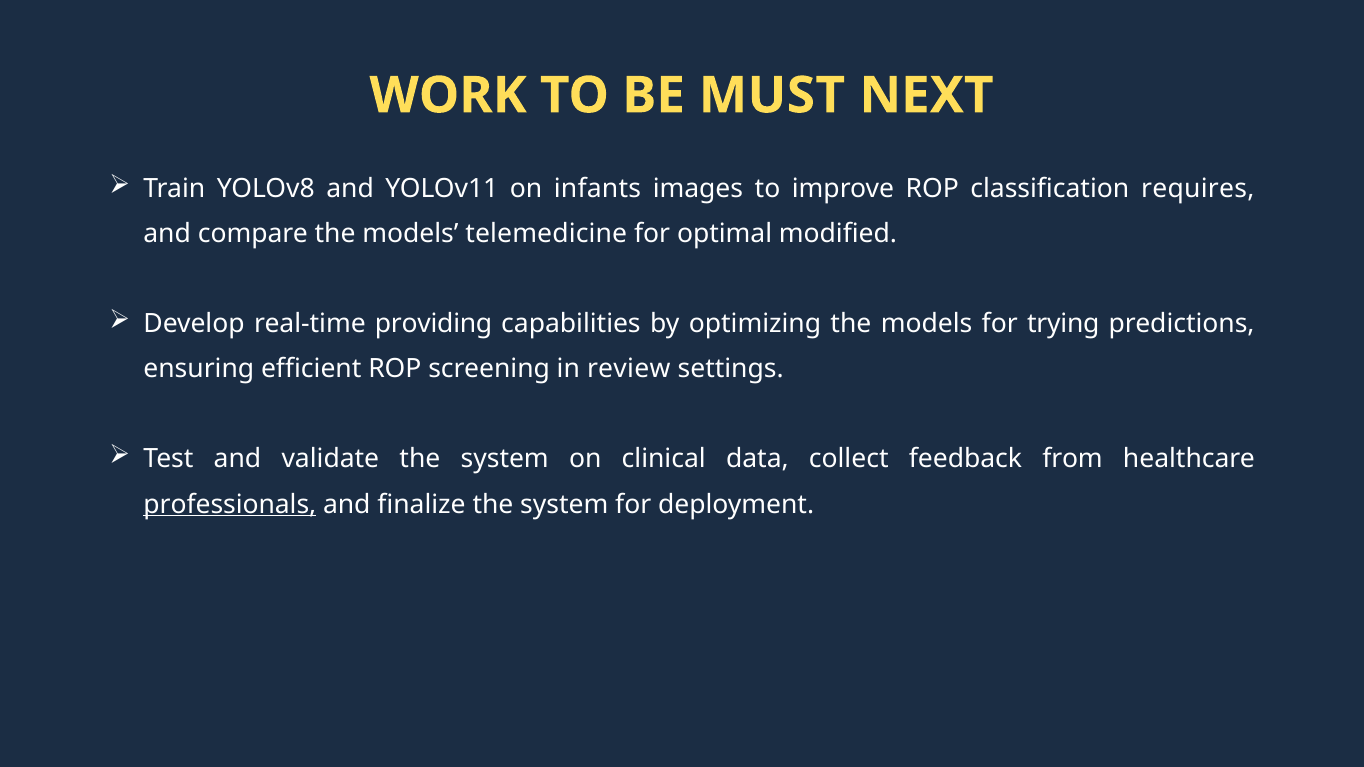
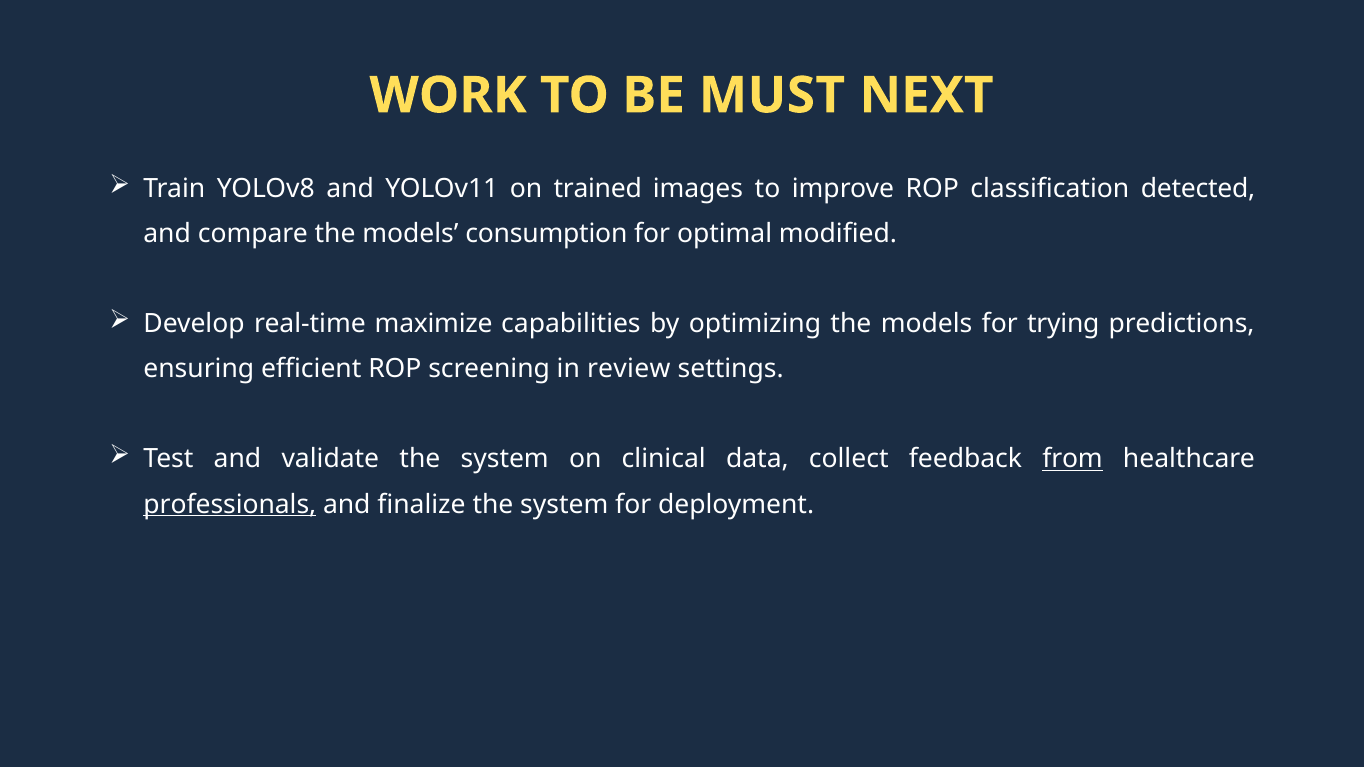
infants: infants -> trained
requires: requires -> detected
telemedicine: telemedicine -> consumption
providing: providing -> maximize
from underline: none -> present
